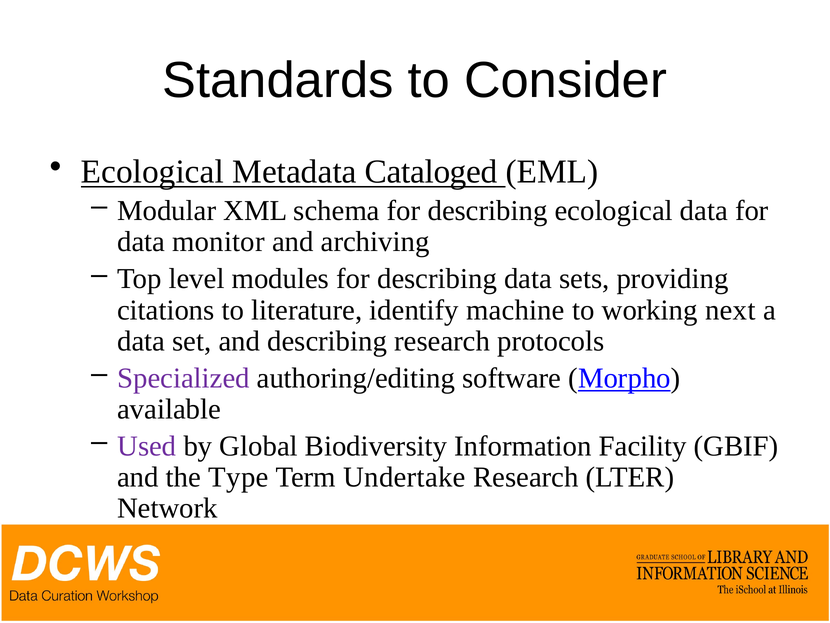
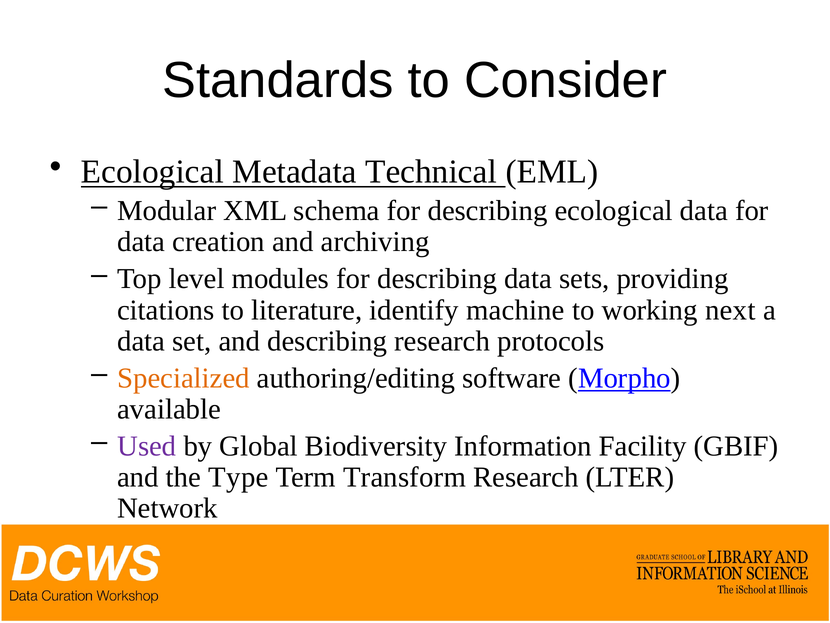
Cataloged: Cataloged -> Technical
monitor: monitor -> creation
Specialized colour: purple -> orange
Undertake: Undertake -> Transform
